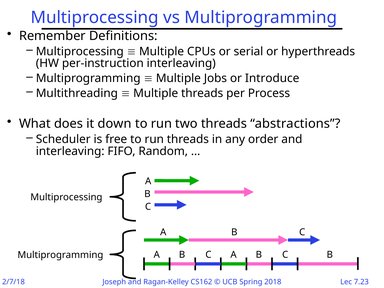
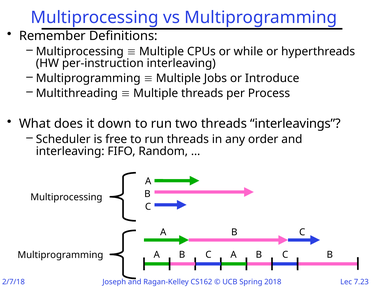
serial: serial -> while
abstractions: abstractions -> interleavings
